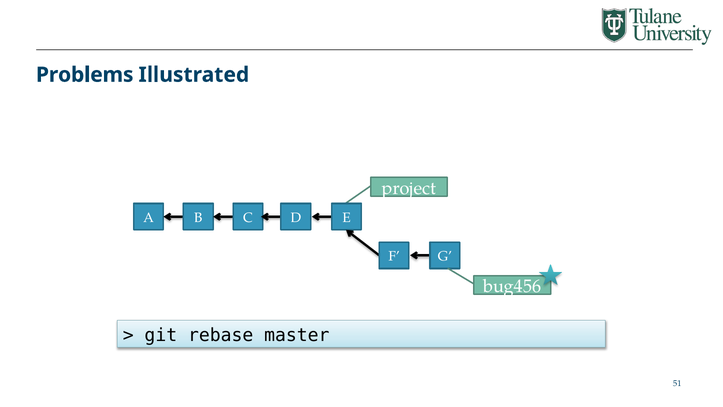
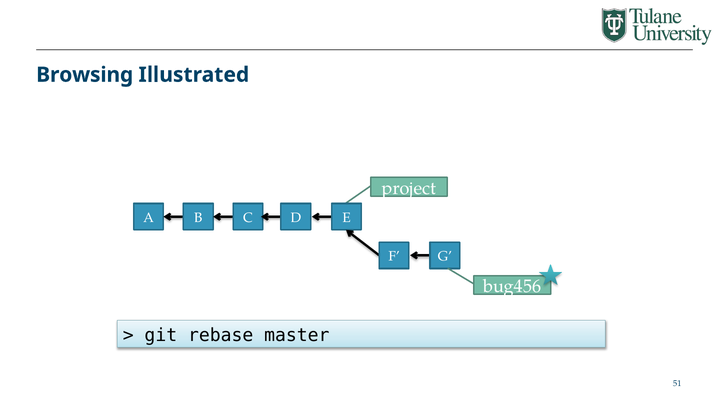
Problems: Problems -> Browsing
